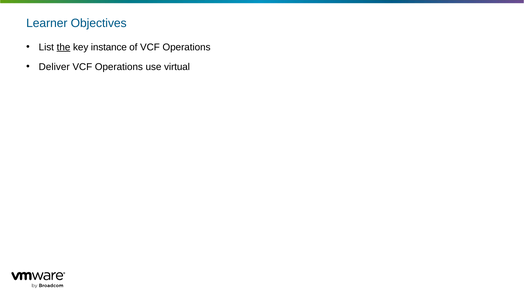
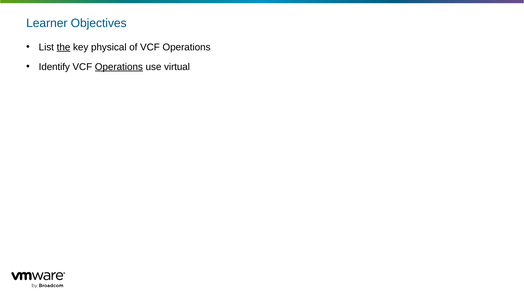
instance: instance -> physical
Deliver: Deliver -> Identify
Operations at (119, 67) underline: none -> present
